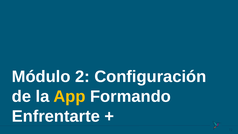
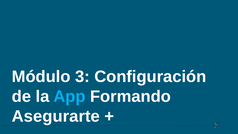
2: 2 -> 3
App colour: yellow -> light blue
Enfrentarte: Enfrentarte -> Asegurarte
